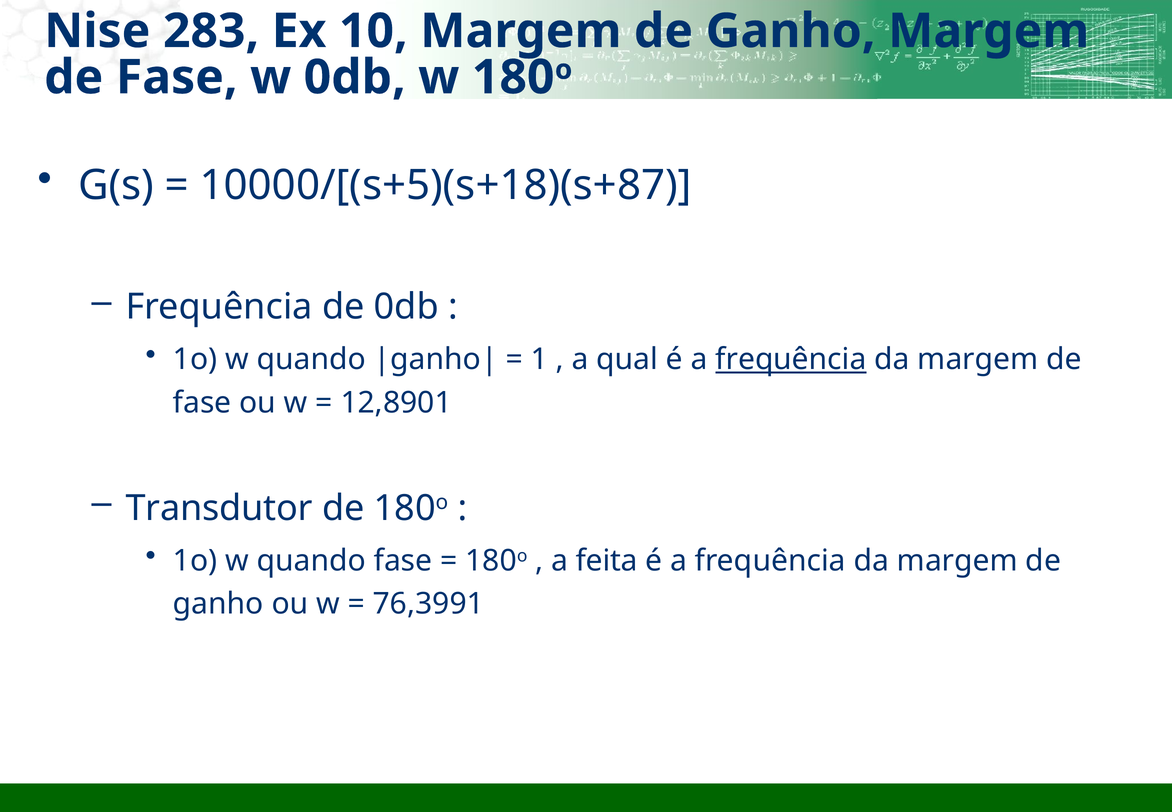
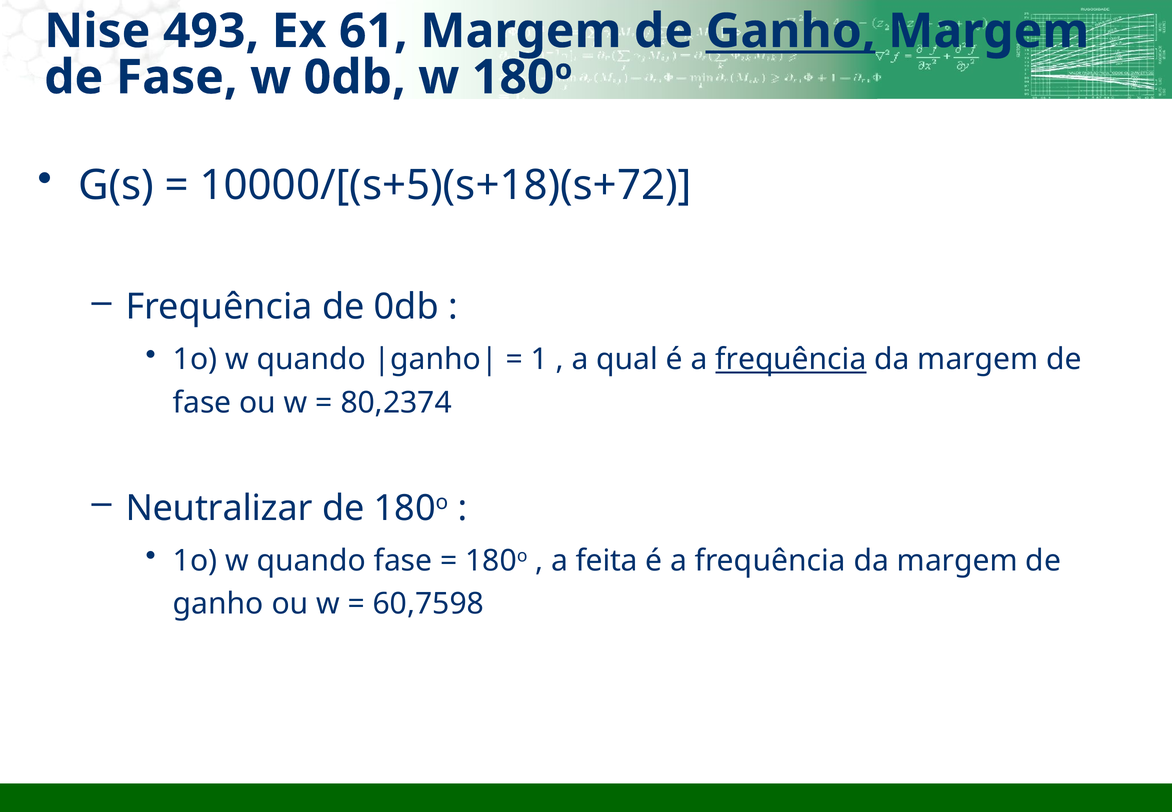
283: 283 -> 493
10: 10 -> 61
Ganho at (791, 31) underline: none -> present
10000/[(s+5)(s+18)(s+87: 10000/[(s+5)(s+18)(s+87 -> 10000/[(s+5)(s+18)(s+72
12,8901: 12,8901 -> 80,2374
Transdutor: Transdutor -> Neutralizar
76,3991: 76,3991 -> 60,7598
